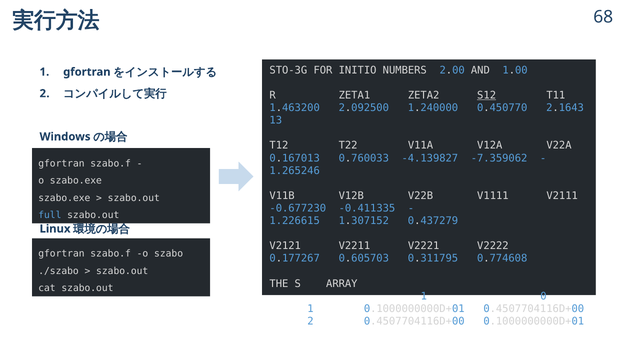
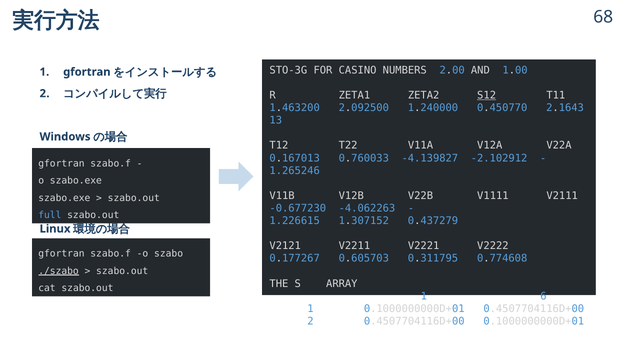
INITIO: INITIO -> CASINO
-7.359062: -7.359062 -> -2.102912
-0.411335: -0.411335 -> -4.062263
./szabo underline: none -> present
0: 0 -> 6
